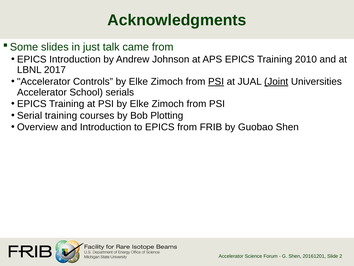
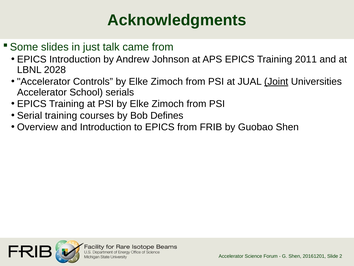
2010: 2010 -> 2011
2017: 2017 -> 2028
PSI at (216, 81) underline: present -> none
Plotting: Plotting -> Defines
